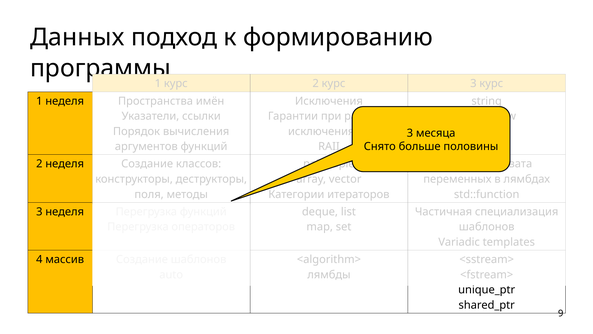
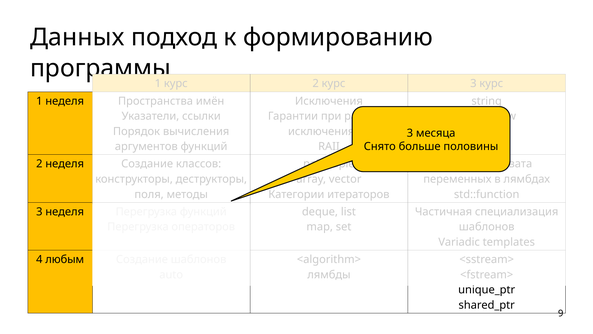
массив: массив -> любым
